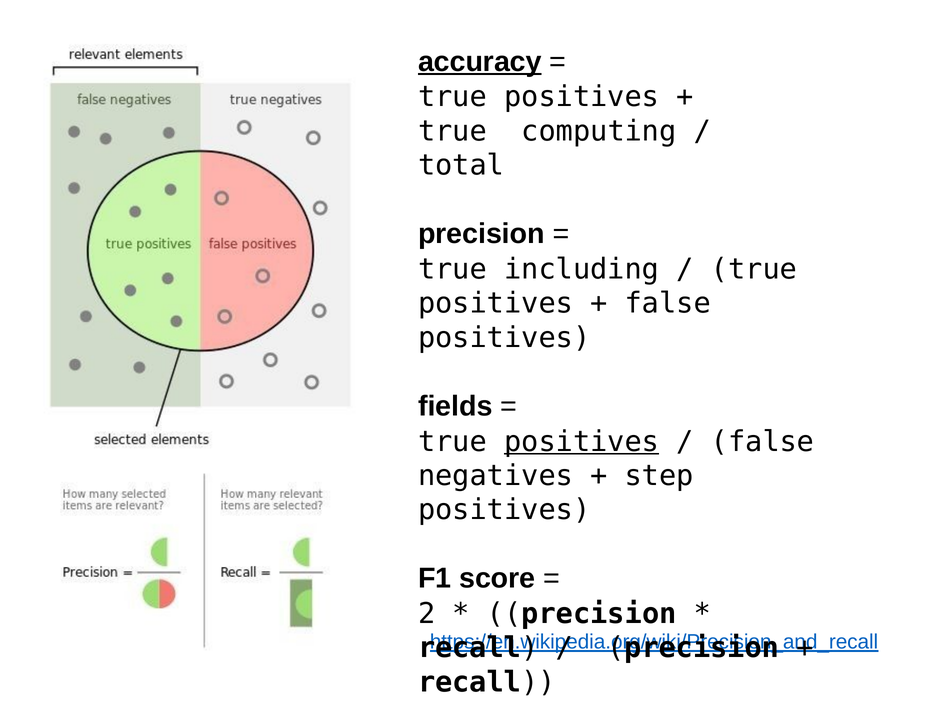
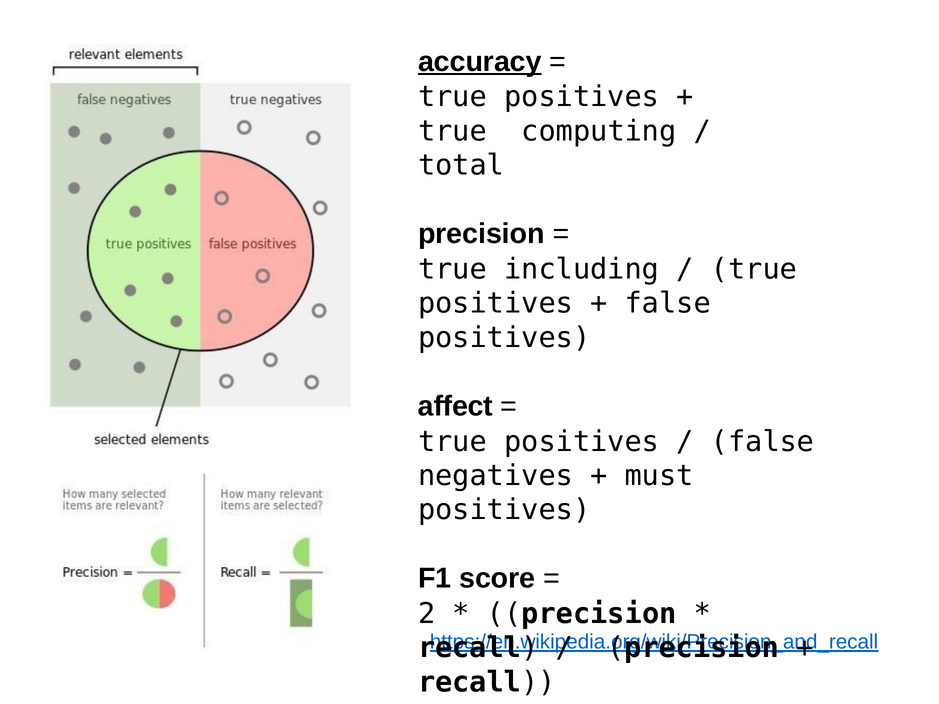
fields: fields -> affect
positives at (582, 442) underline: present -> none
step: step -> must
